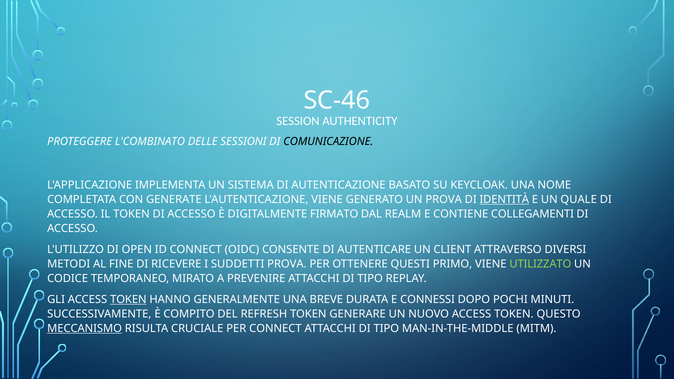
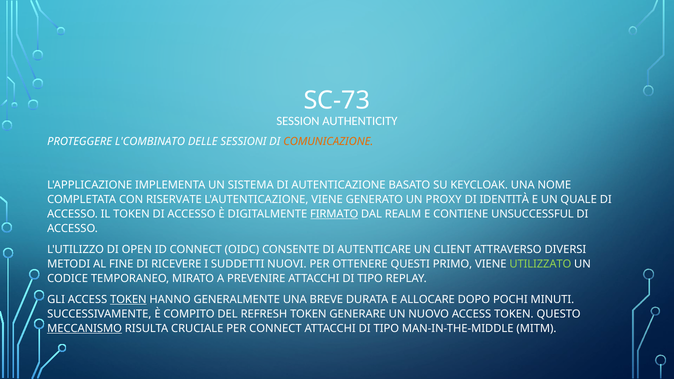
SC-46: SC-46 -> SC-73
COMUNICAZIONE colour: black -> orange
GENERATE: GENERATE -> RISERVATE
UN PROVA: PROVA -> PROXY
IDENTITÀ underline: present -> none
FIRMATO underline: none -> present
COLLEGAMENTI: COLLEGAMENTI -> UNSUCCESSFUL
SUDDETTI PROVA: PROVA -> NUOVI
CONNESSI: CONNESSI -> ALLOCARE
